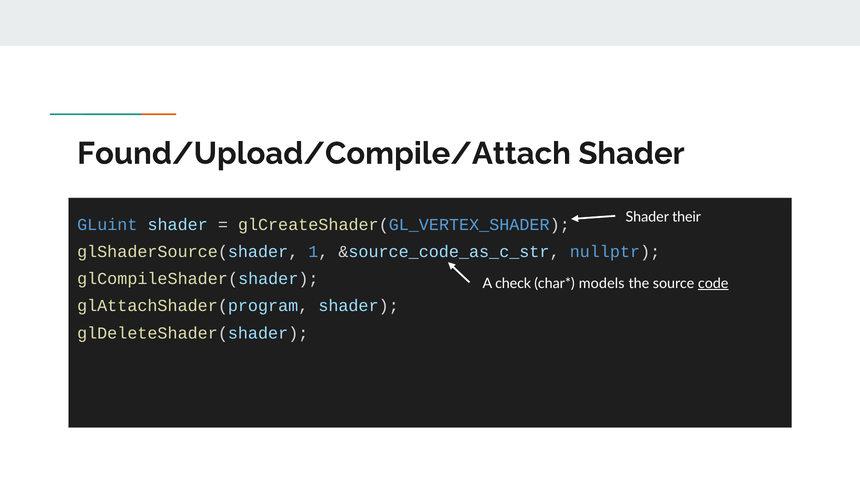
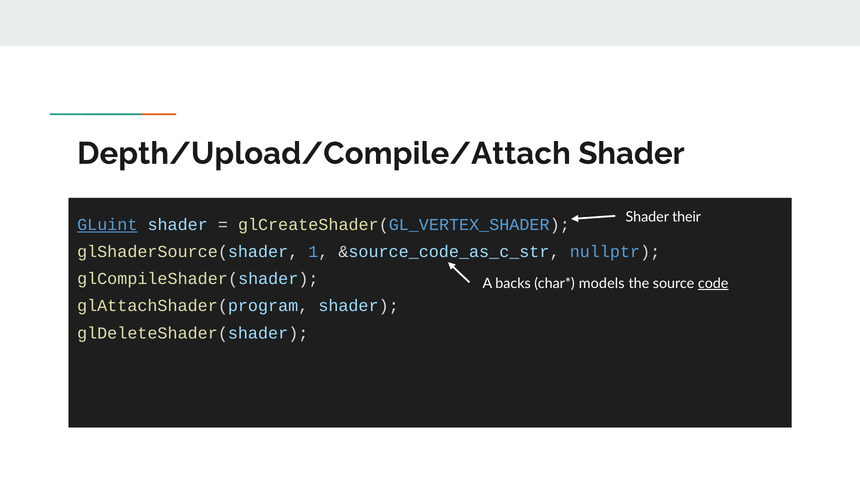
Found/Upload/Compile/Attach: Found/Upload/Compile/Attach -> Depth/Upload/Compile/Attach
GLuint underline: none -> present
check: check -> backs
